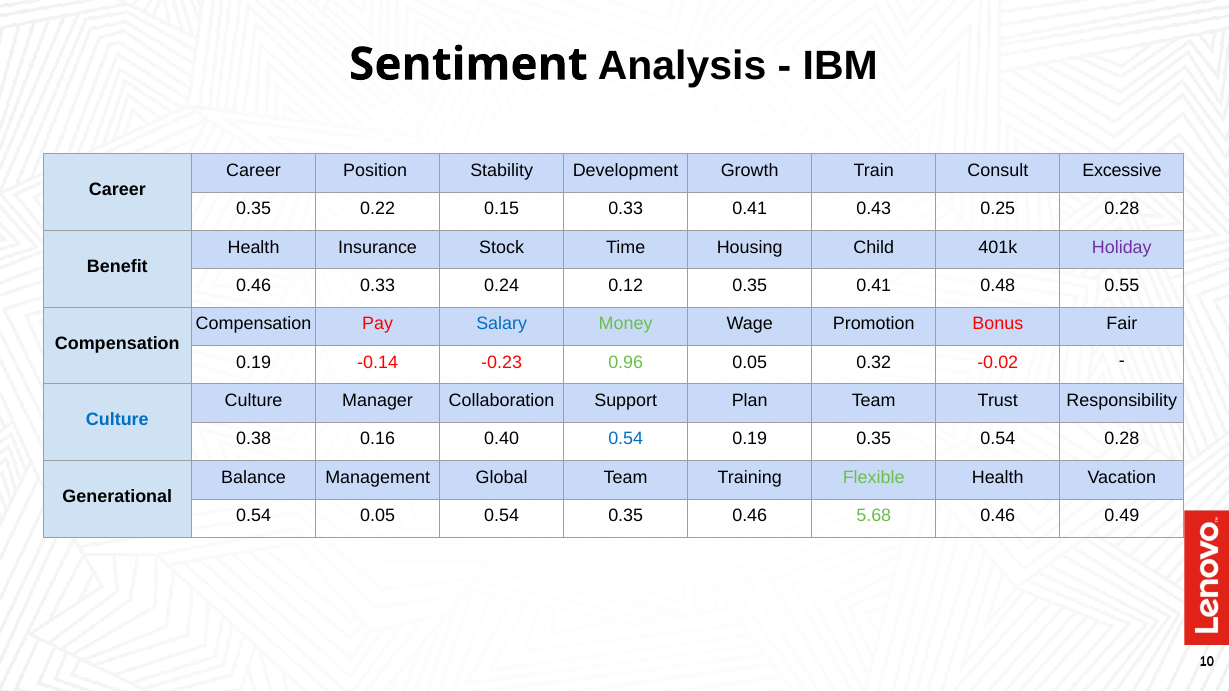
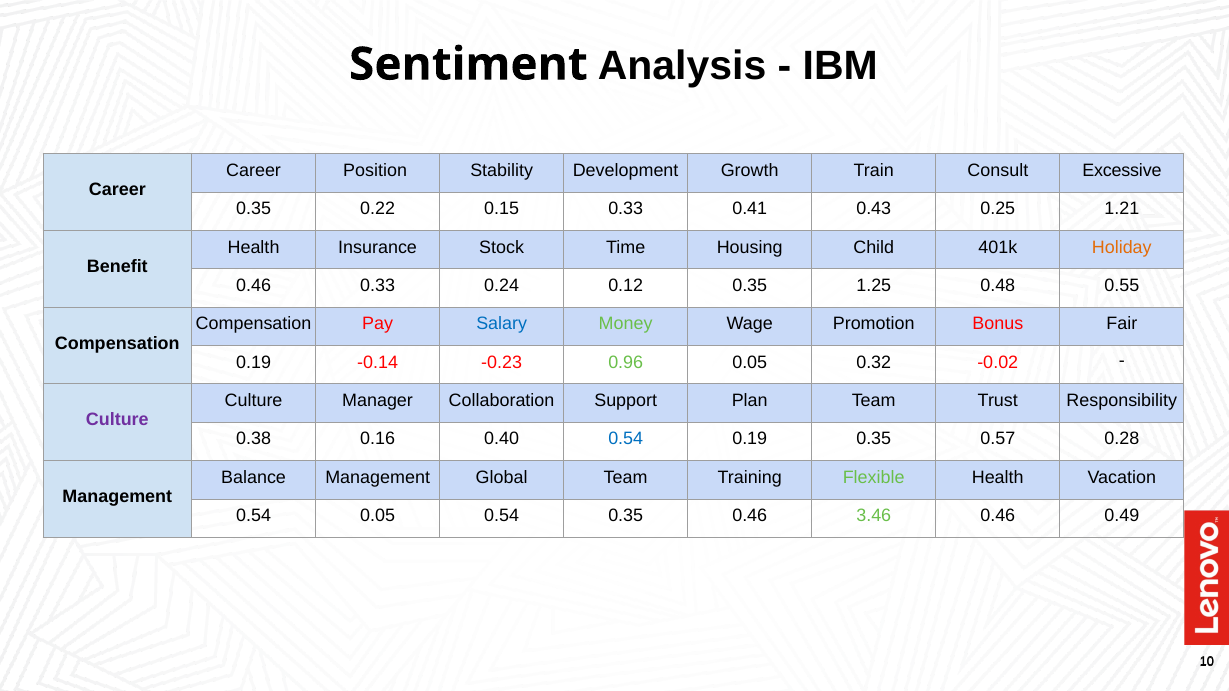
0.25 0.28: 0.28 -> 1.21
Holiday colour: purple -> orange
0.35 0.41: 0.41 -> 1.25
Culture at (117, 420) colour: blue -> purple
0.35 0.54: 0.54 -> 0.57
Generational at (117, 497): Generational -> Management
5.68: 5.68 -> 3.46
